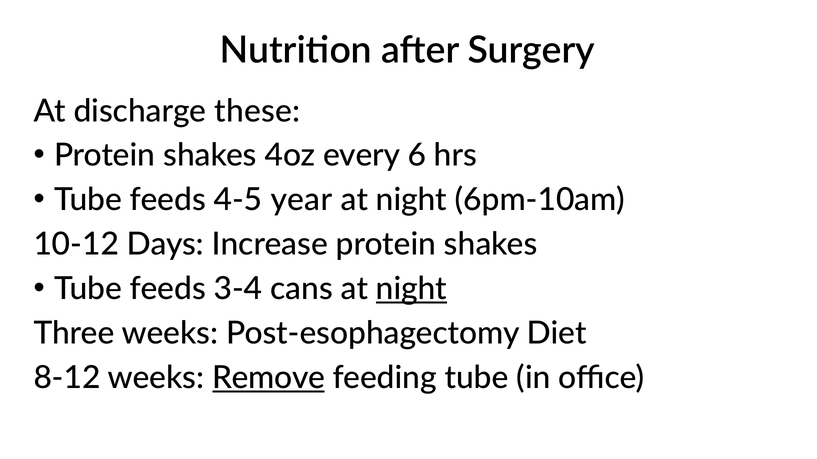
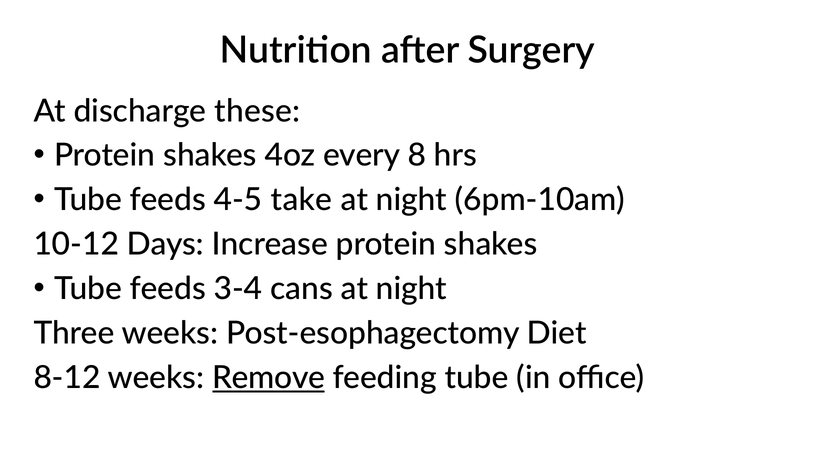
6: 6 -> 8
year: year -> take
night at (411, 289) underline: present -> none
